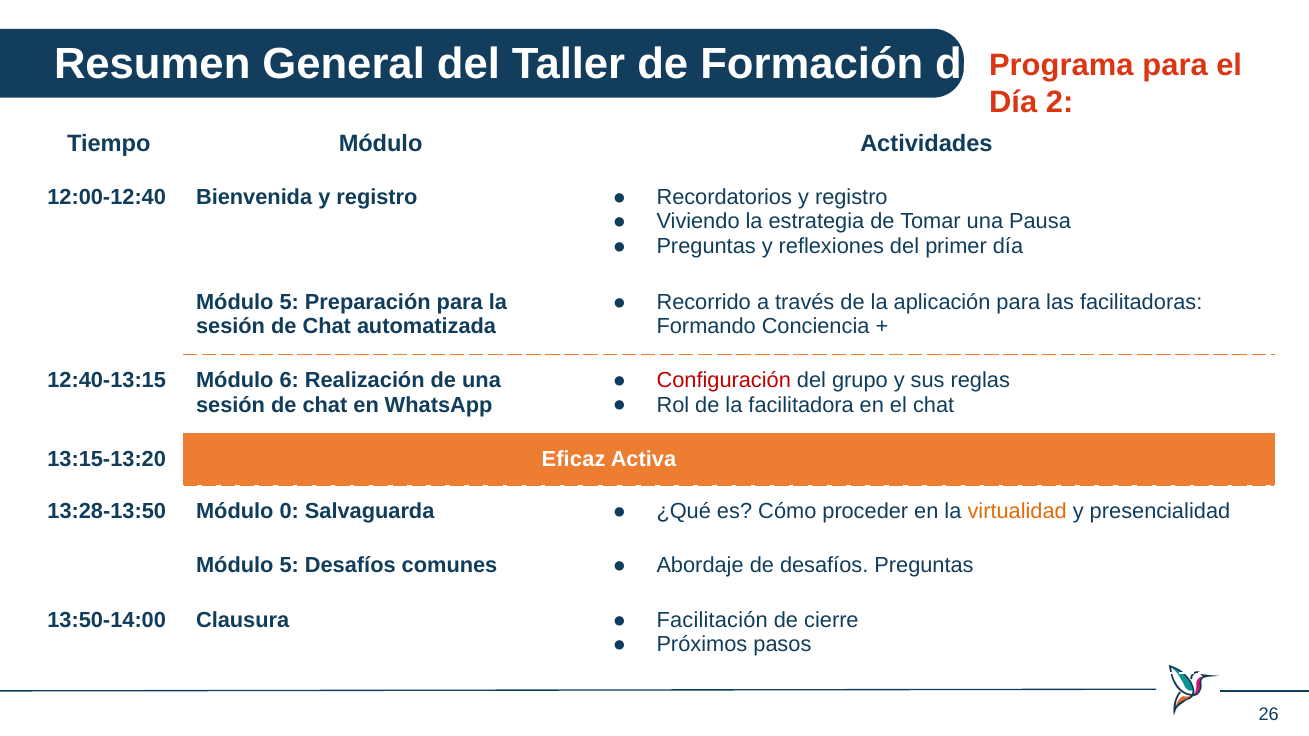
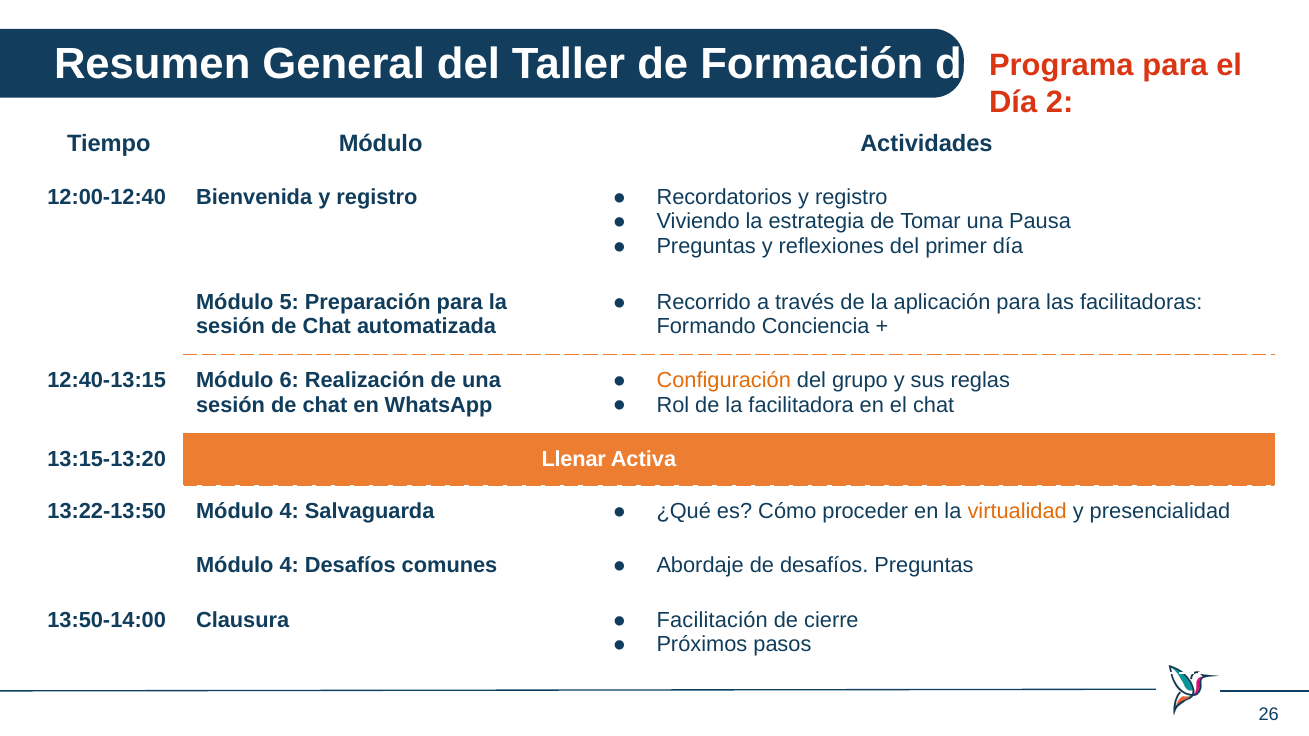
Configuración colour: red -> orange
Eficaz: Eficaz -> Llenar
13:28-13:50: 13:28-13:50 -> 13:22-13:50
0 at (289, 511): 0 -> 4
5 at (289, 566): 5 -> 4
